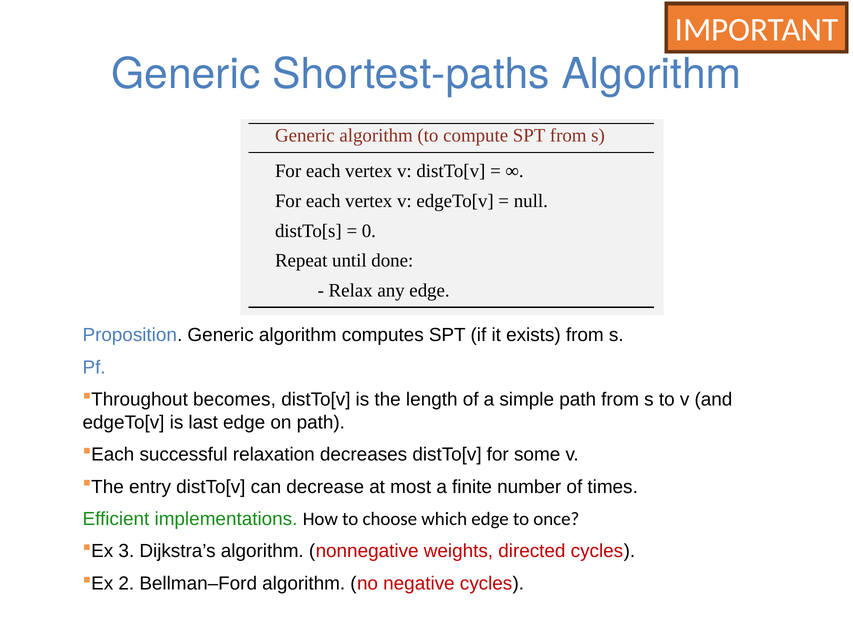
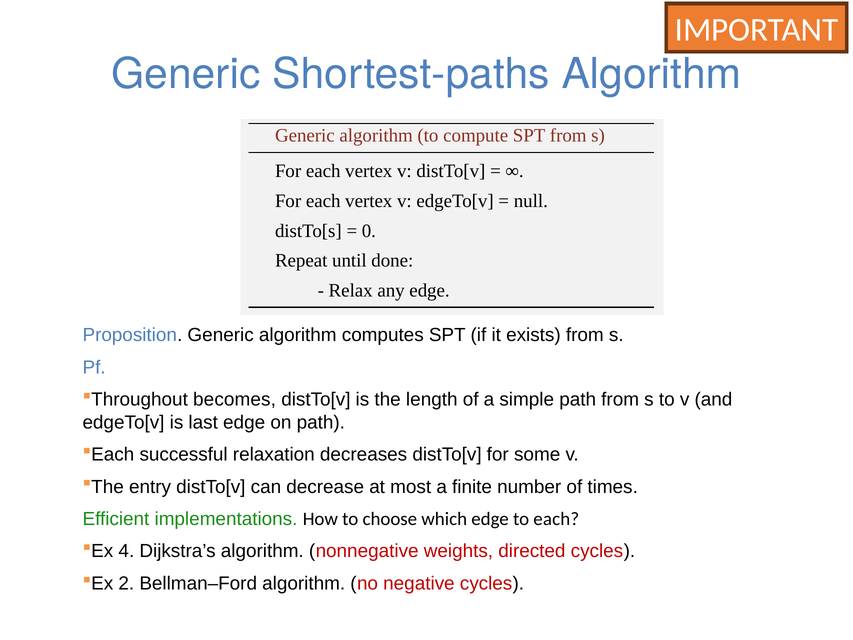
to once: once -> each
3: 3 -> 4
